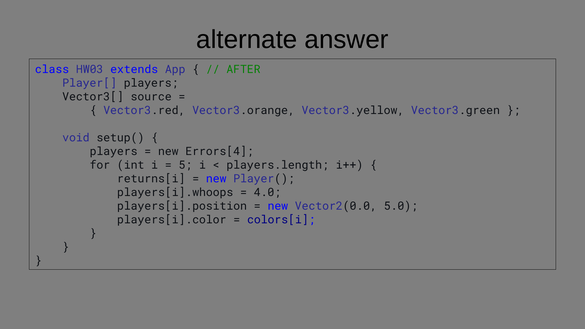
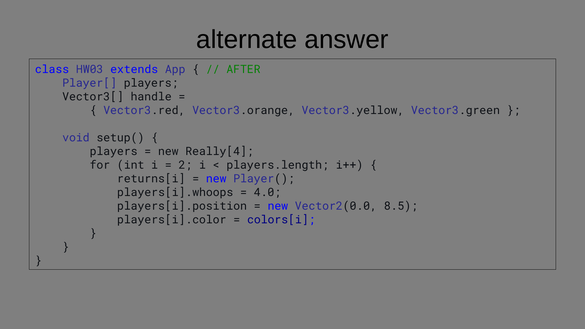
source: source -> handle
Errors[4: Errors[4 -> Really[4
5: 5 -> 2
5.0: 5.0 -> 8.5
